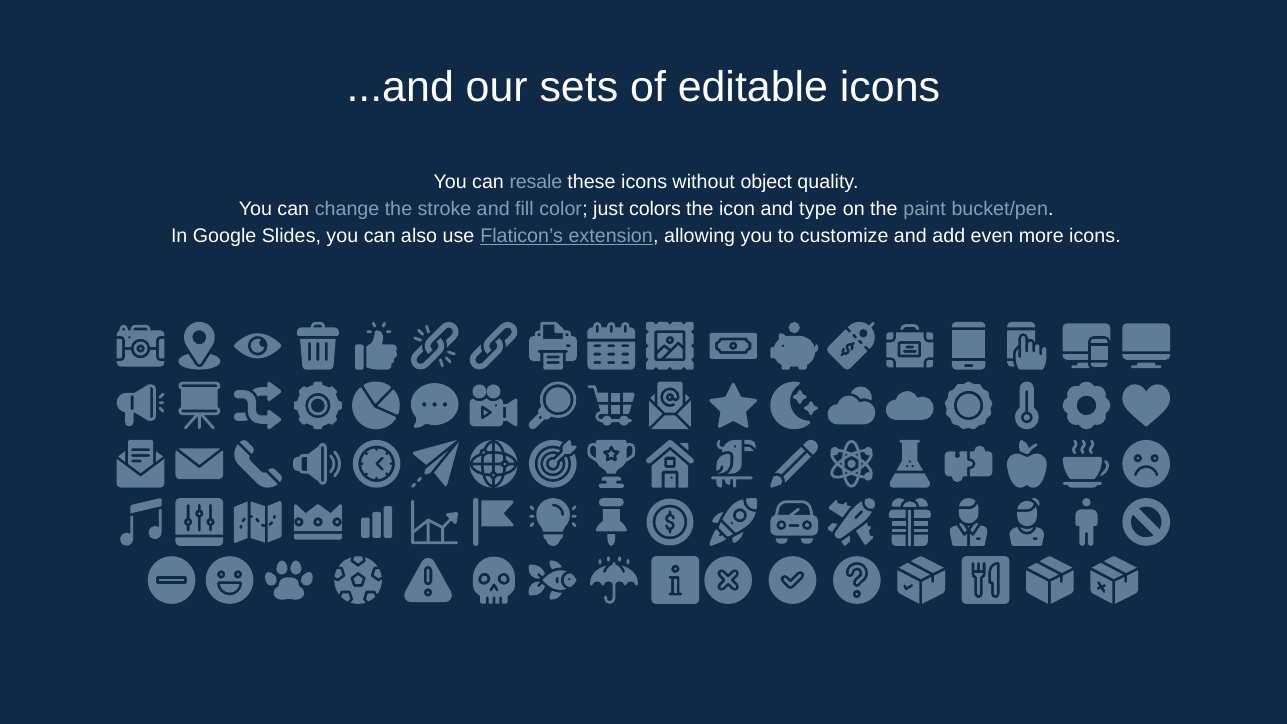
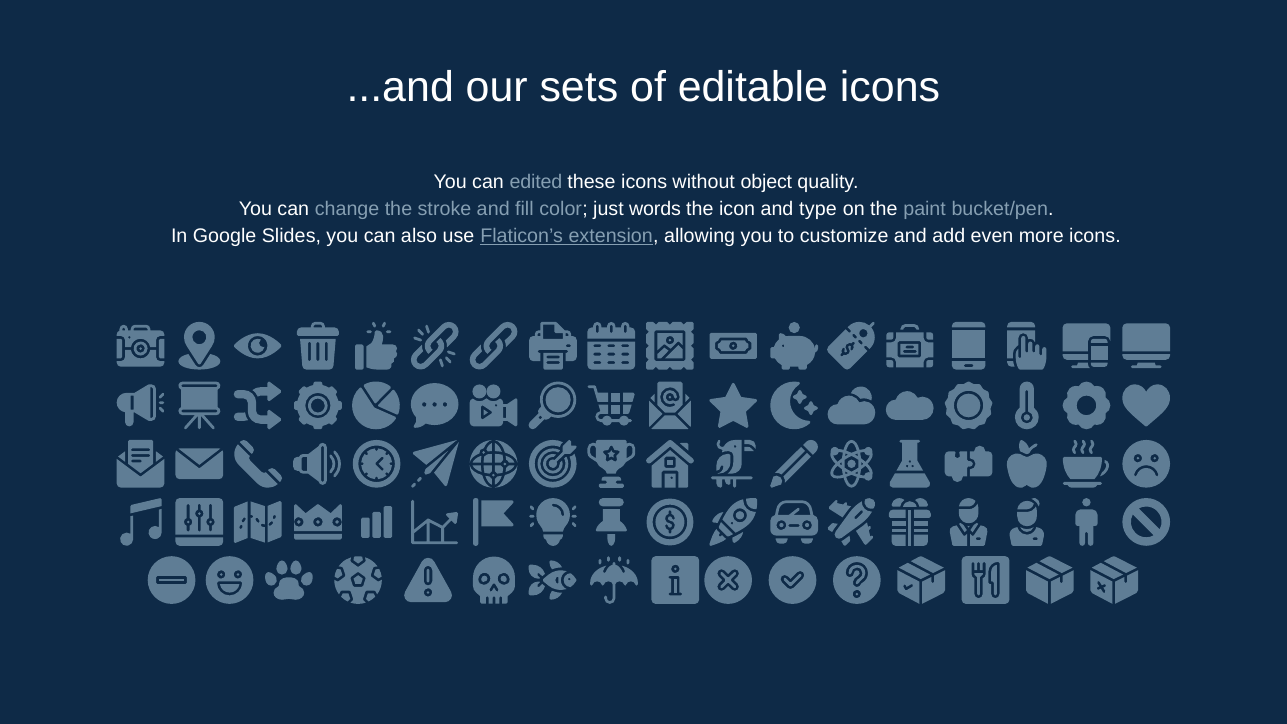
resale: resale -> edited
colors: colors -> words
